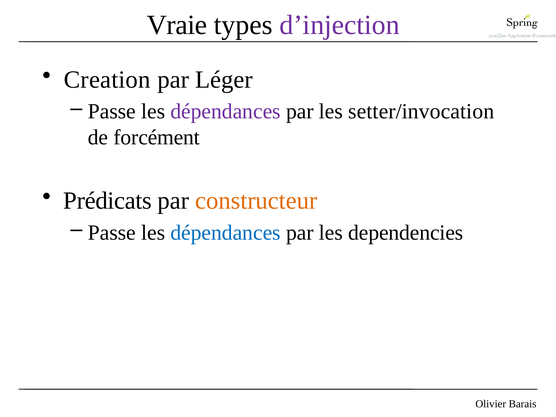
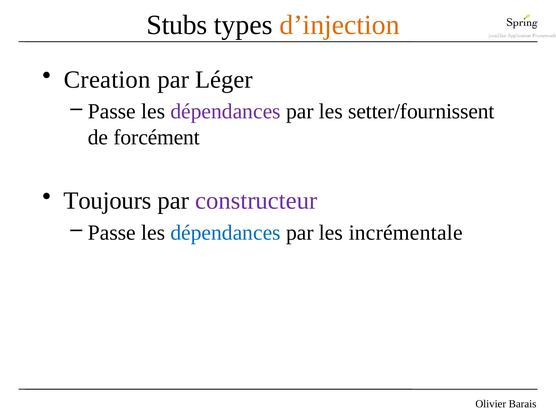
Vraie: Vraie -> Stubs
d’injection colour: purple -> orange
setter/invocation: setter/invocation -> setter/fournissent
Prédicats: Prédicats -> Toujours
constructeur colour: orange -> purple
dependencies: dependencies -> incrémentale
